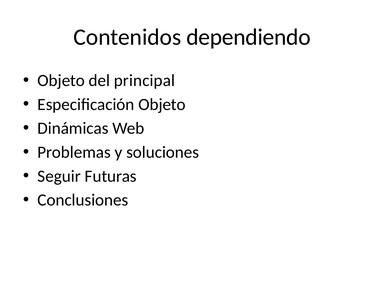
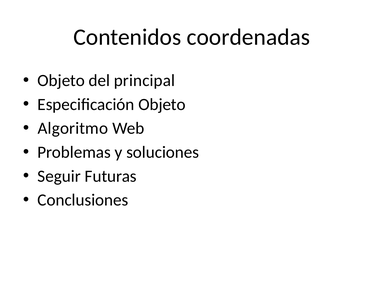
dependiendo: dependiendo -> coordenadas
Dinámicas: Dinámicas -> Algoritmo
